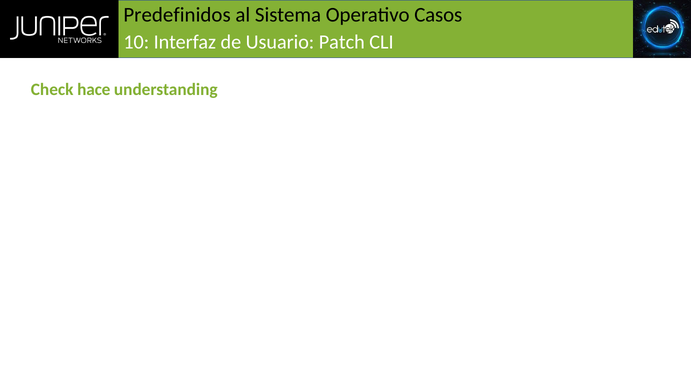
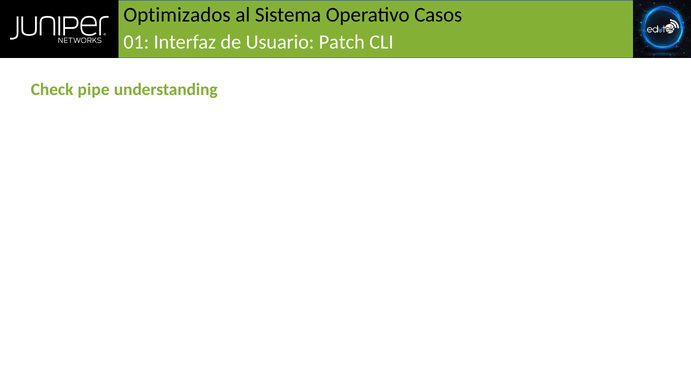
Predefinidos: Predefinidos -> Optimizados
10: 10 -> 01
hace: hace -> pipe
